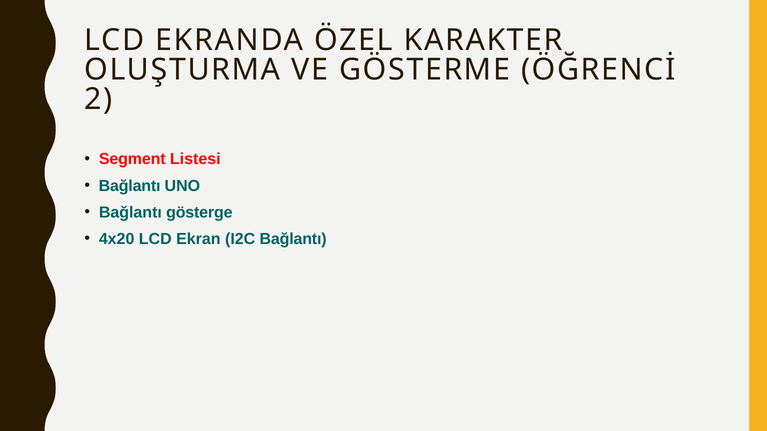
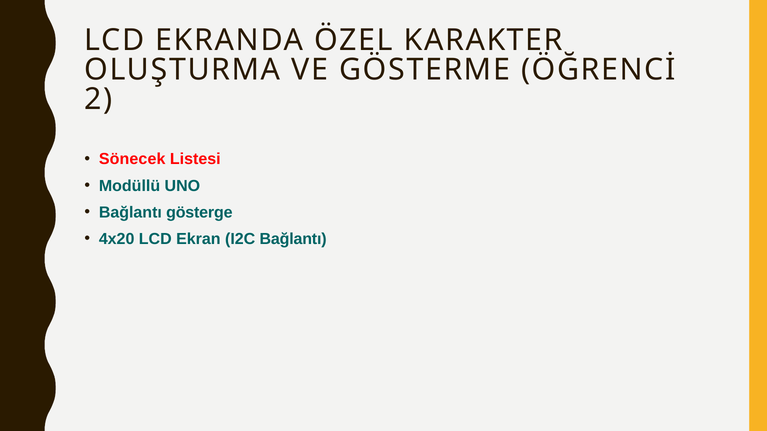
Segment: Segment -> Sönecek
Bağlantı at (130, 186): Bağlantı -> Modüllü
